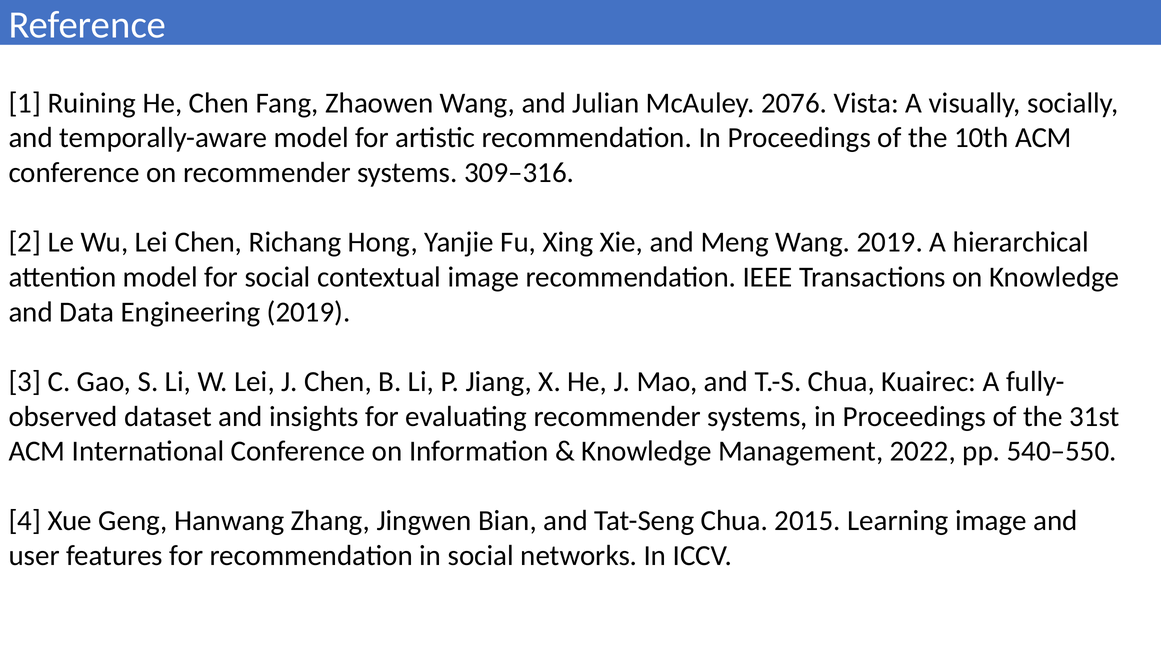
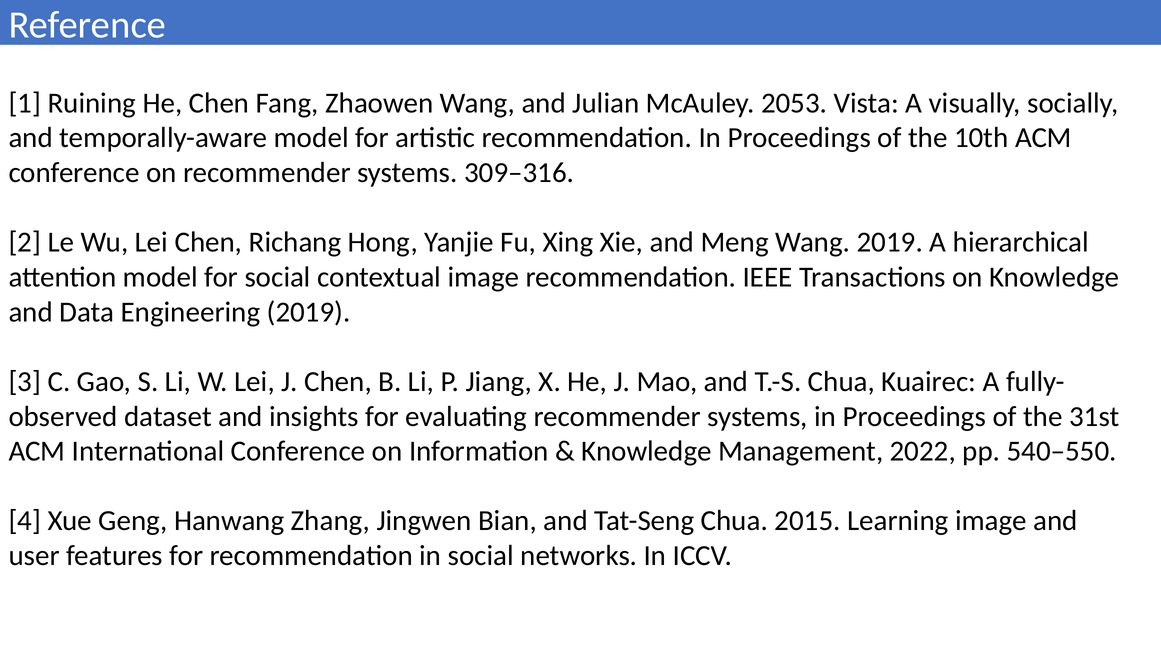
2076: 2076 -> 2053
